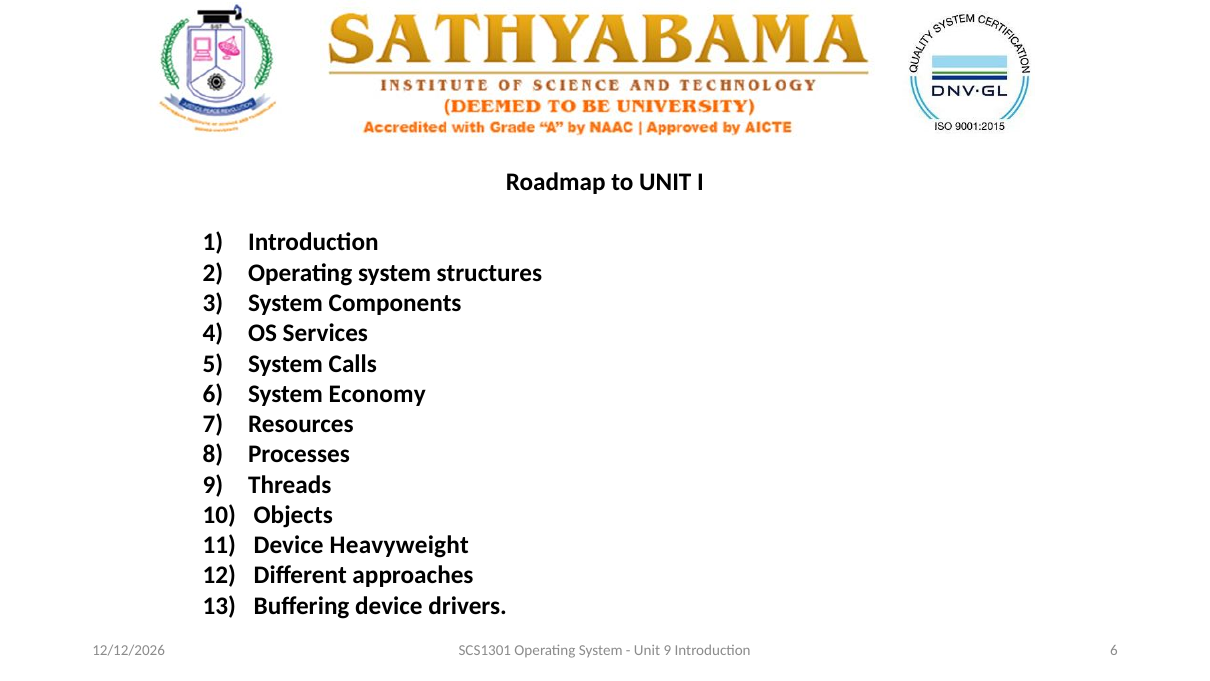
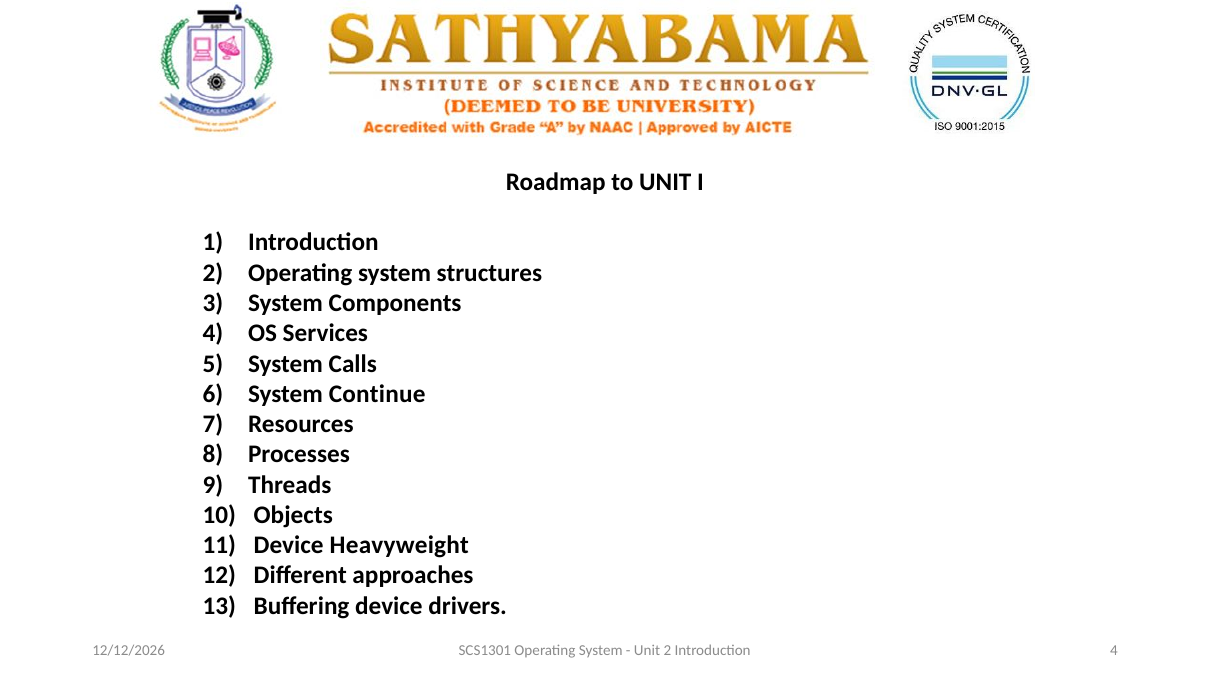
Economy: Economy -> Continue
Unit 9: 9 -> 2
Introduction 6: 6 -> 4
